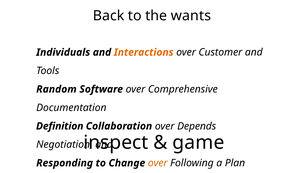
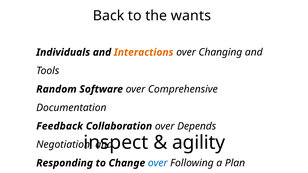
Customer: Customer -> Changing
Definition: Definition -> Feedback
game: game -> agility
over at (158, 163) colour: orange -> blue
